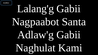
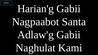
Lalang'g: Lalang'g -> Harian'g
